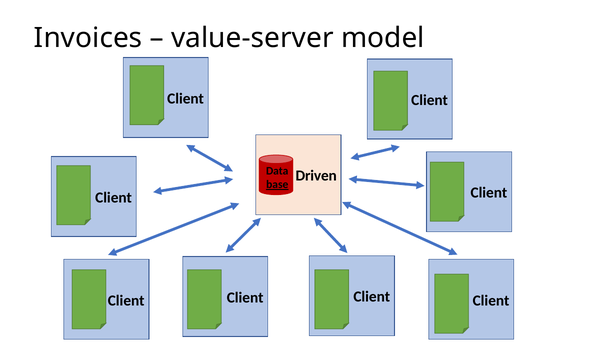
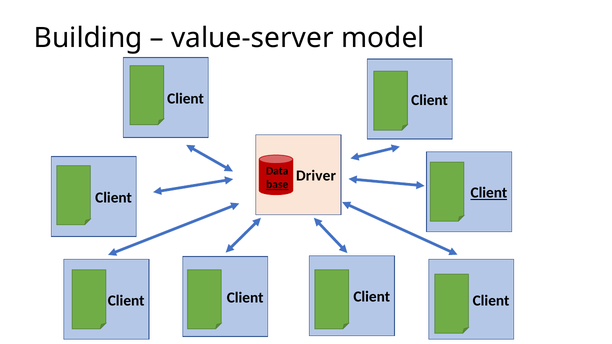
Invoices: Invoices -> Building
Driven: Driven -> Driver
Client at (489, 193) underline: none -> present
